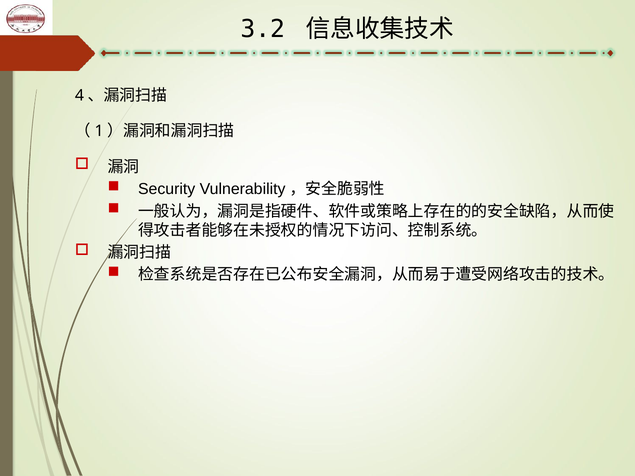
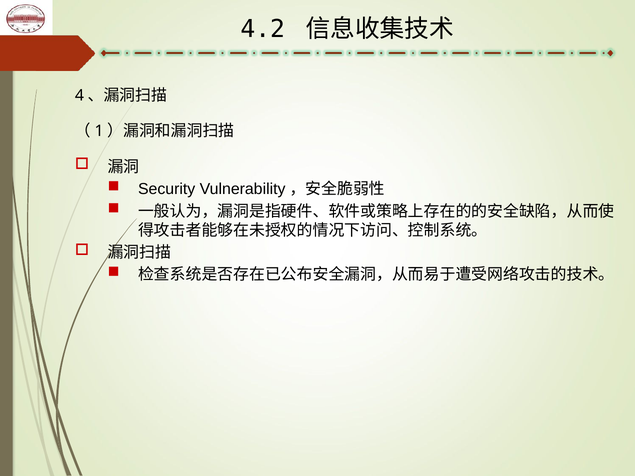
3.2: 3.2 -> 4.2
